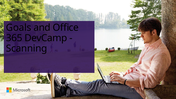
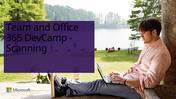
Goals: Goals -> Team
